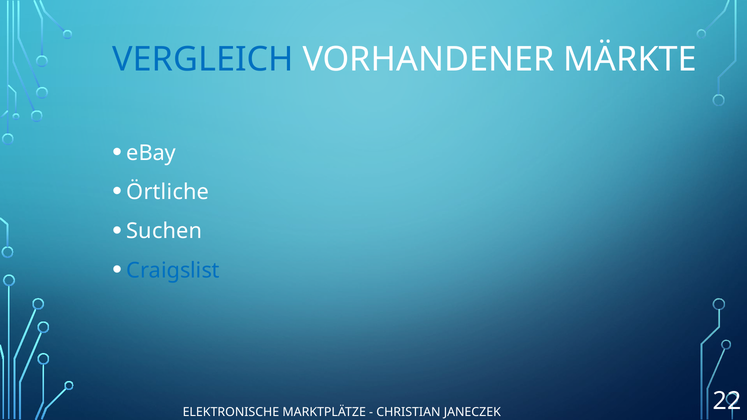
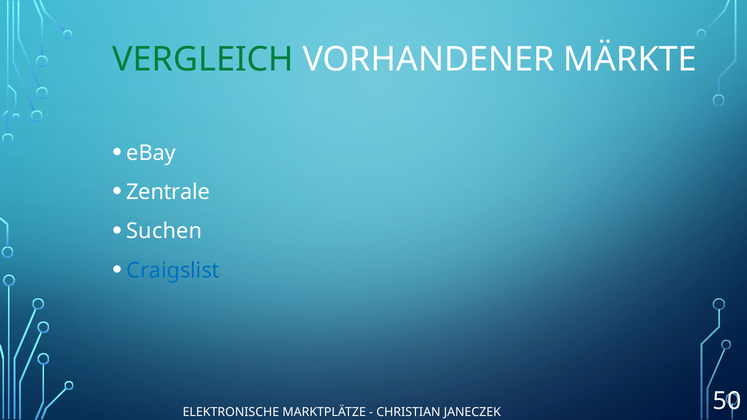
VERGLEICH colour: blue -> green
Örtliche: Örtliche -> Zentrale
22: 22 -> 50
